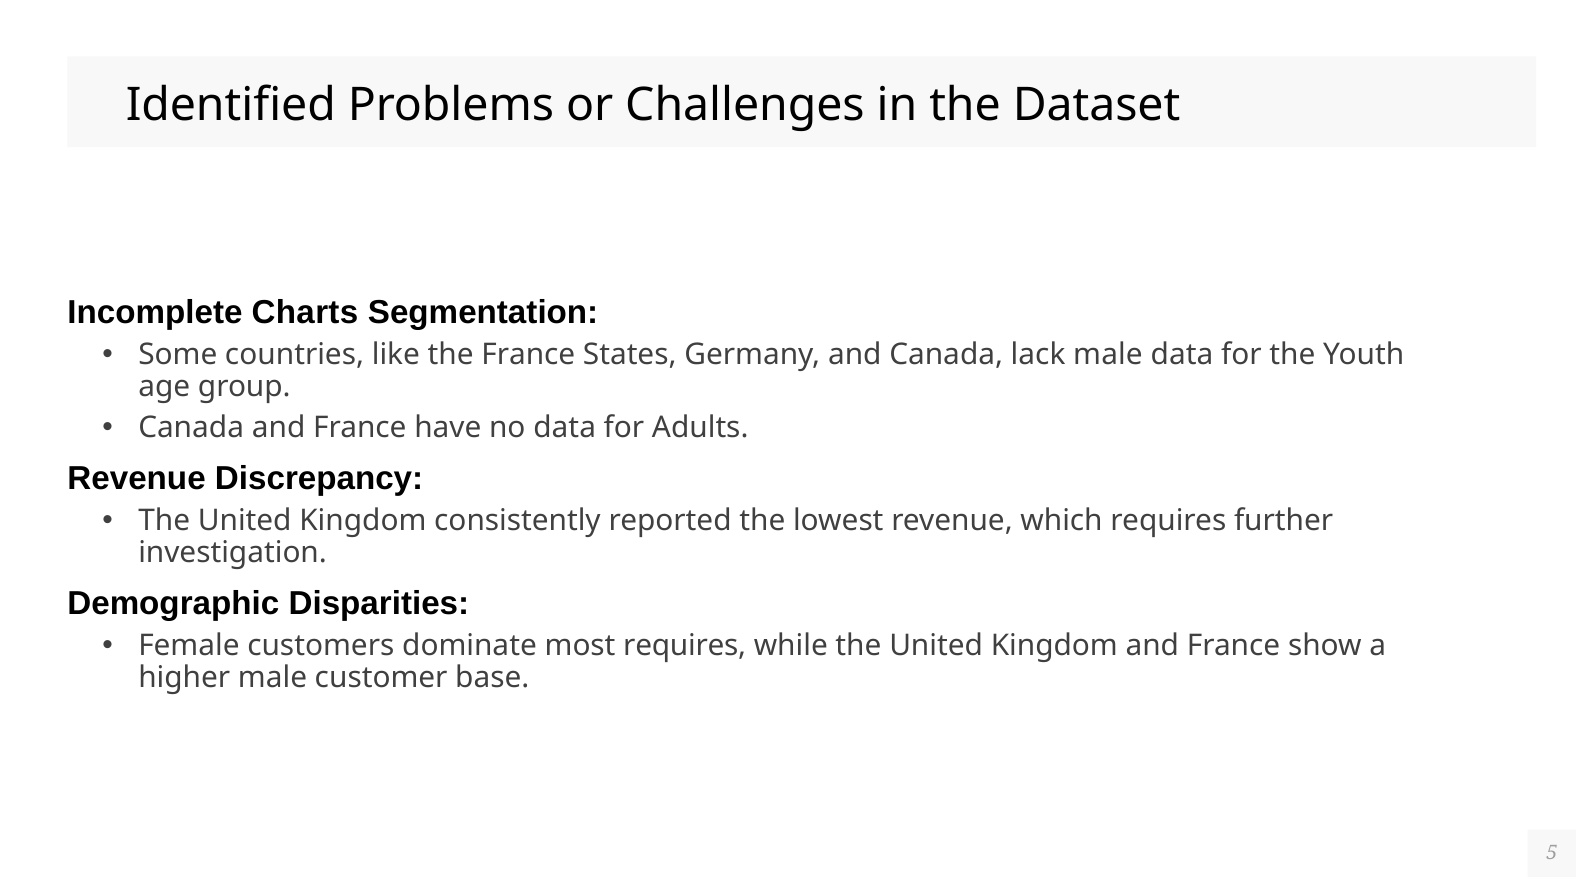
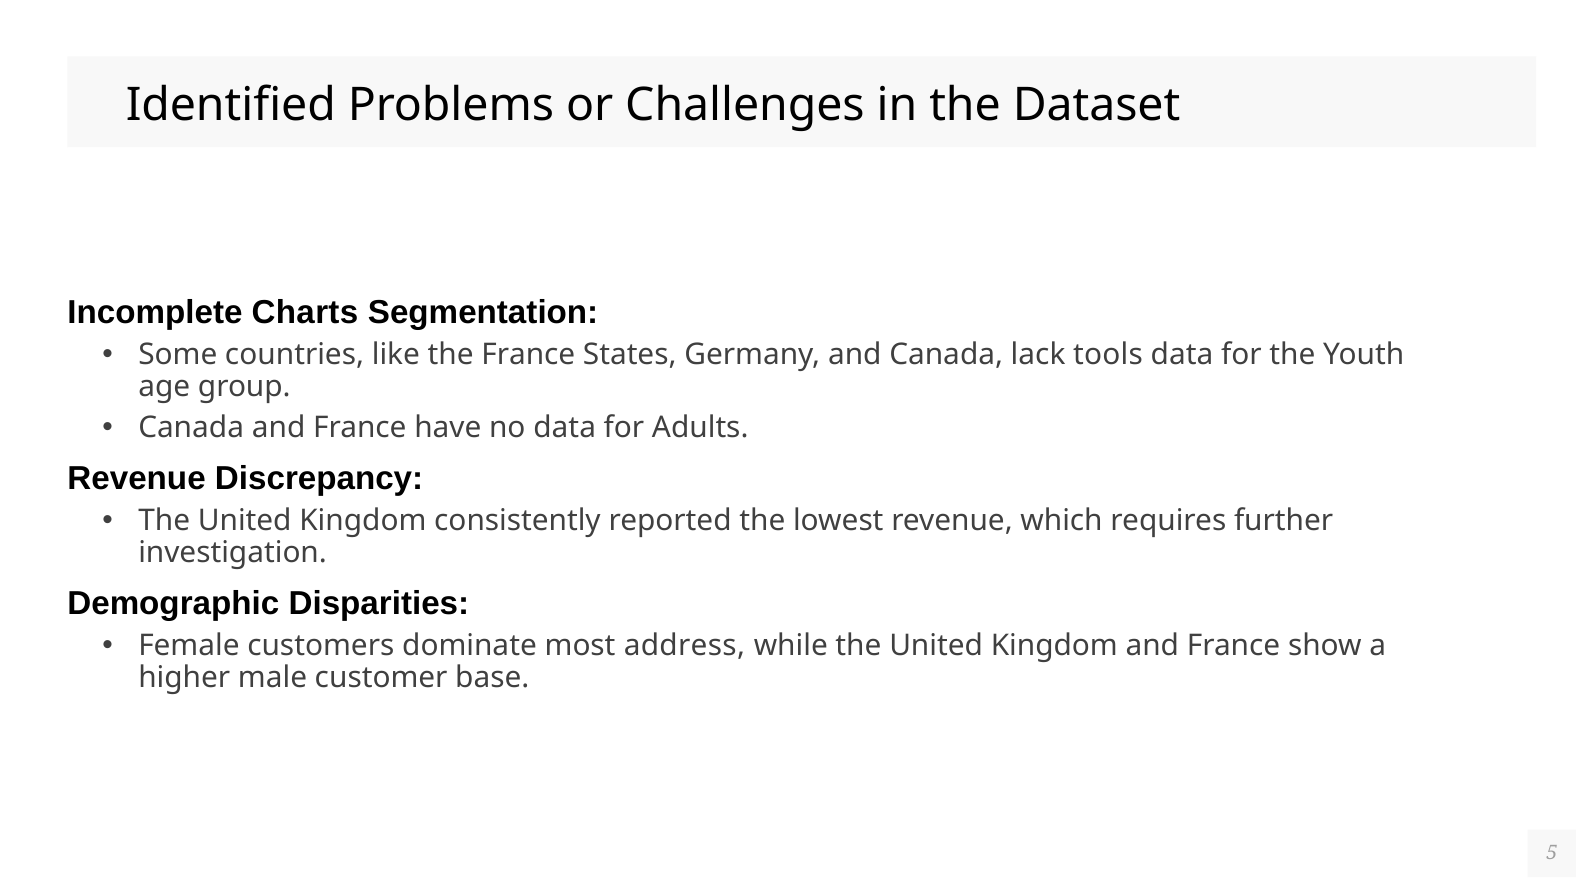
lack male: male -> tools
most requires: requires -> address
